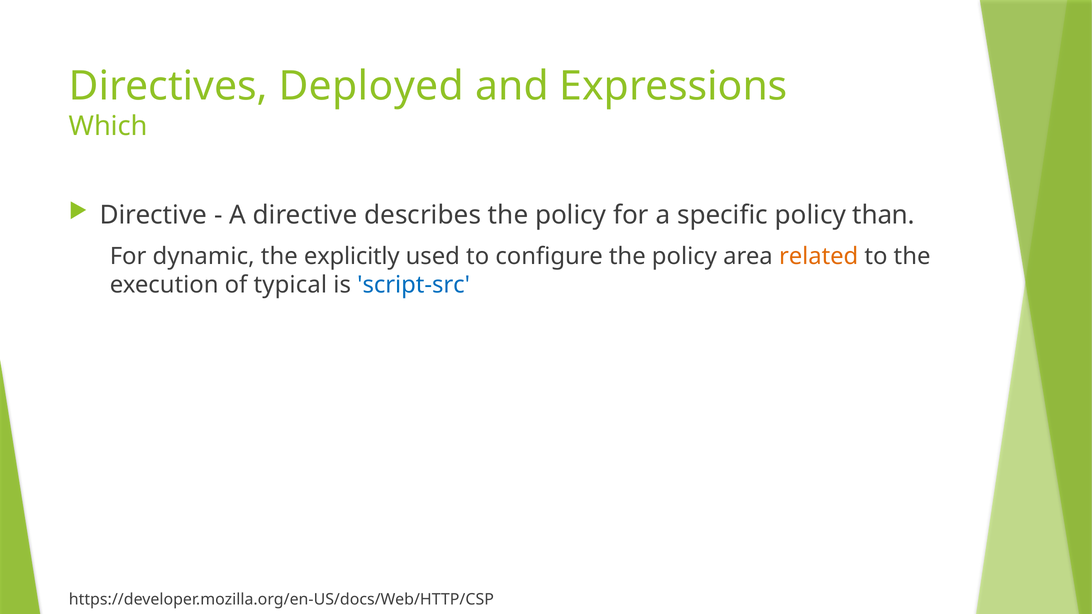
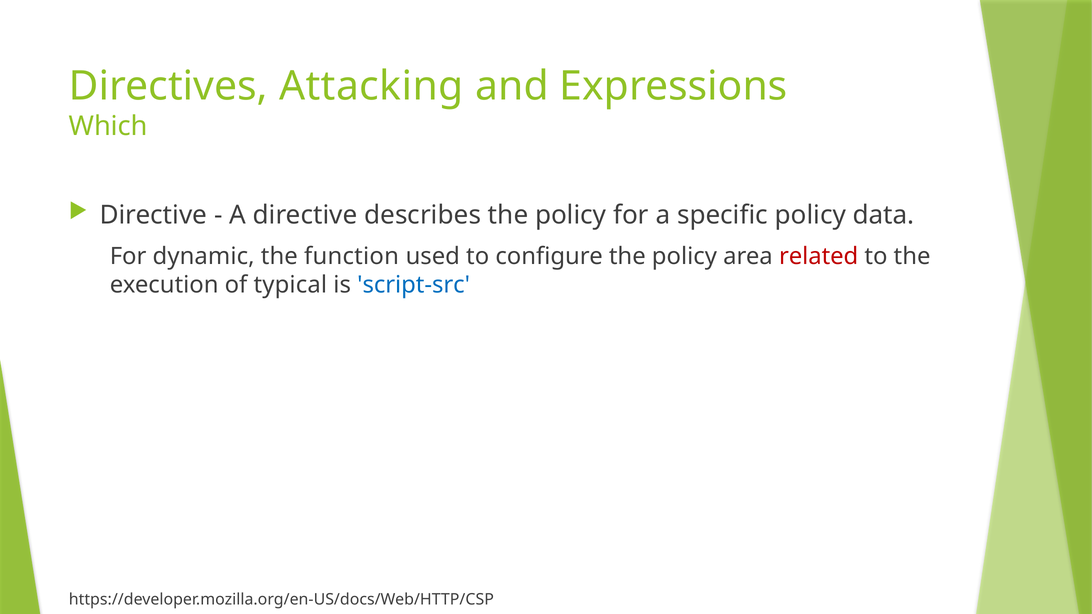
Deployed: Deployed -> Attacking
than: than -> data
explicitly: explicitly -> function
related colour: orange -> red
